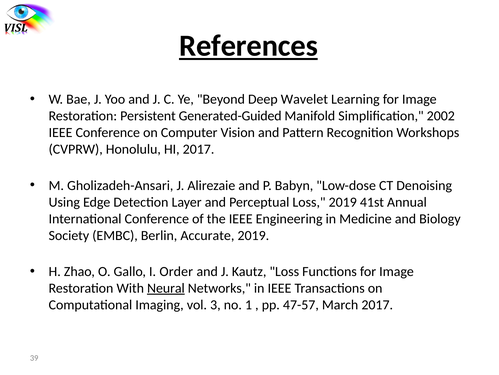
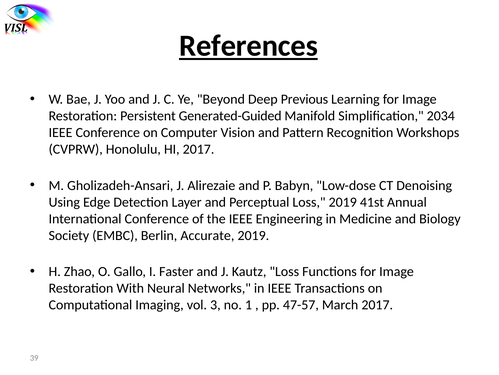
Wavelet: Wavelet -> Previous
2002: 2002 -> 2034
Order: Order -> Faster
Neural underline: present -> none
